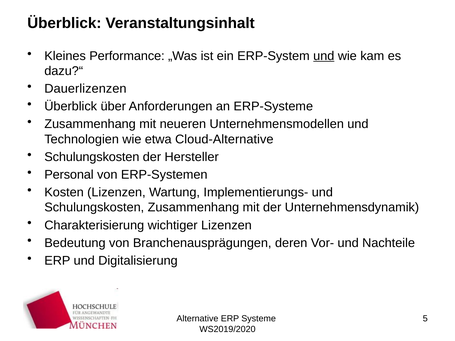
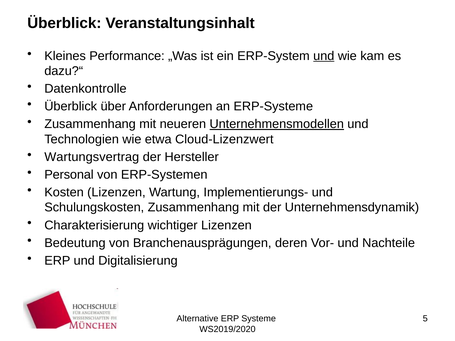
Dauerlizenzen: Dauerlizenzen -> Datenkontrolle
Unternehmensmodellen underline: none -> present
Cloud-Alternative: Cloud-Alternative -> Cloud-Lizenzwert
Schulungskosten at (92, 157): Schulungskosten -> Wartungsvertrag
